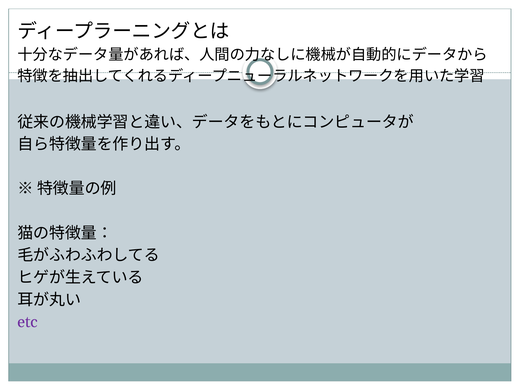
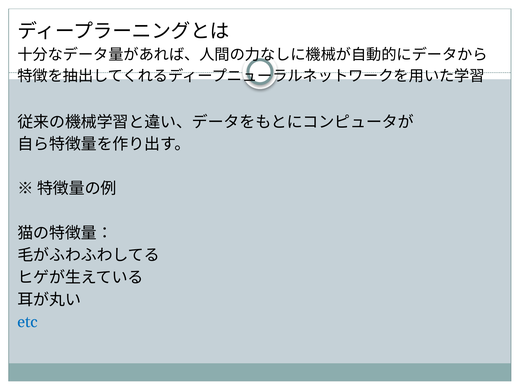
etc colour: purple -> blue
